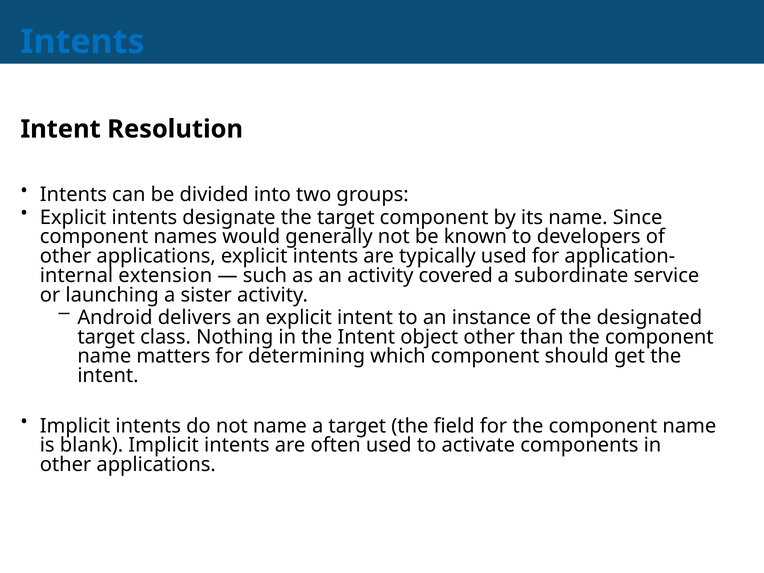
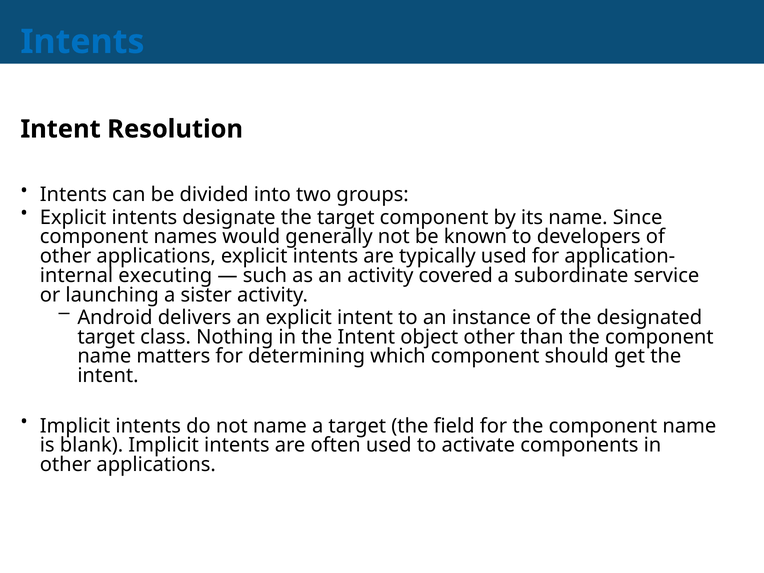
extension: extension -> executing
